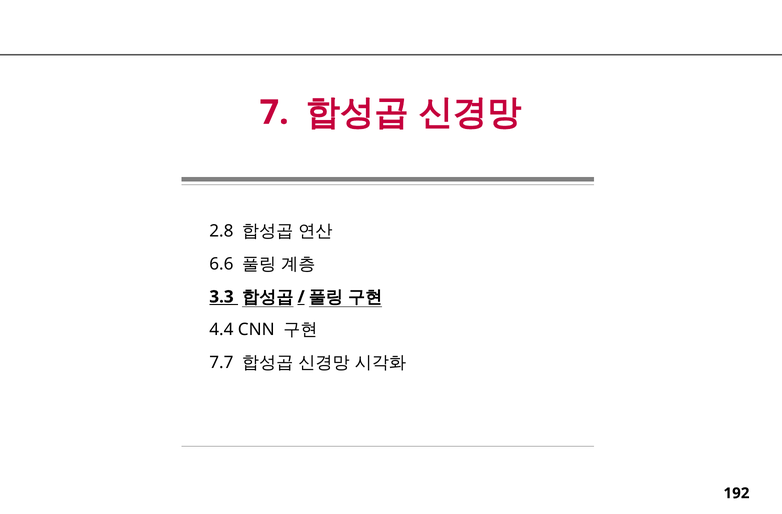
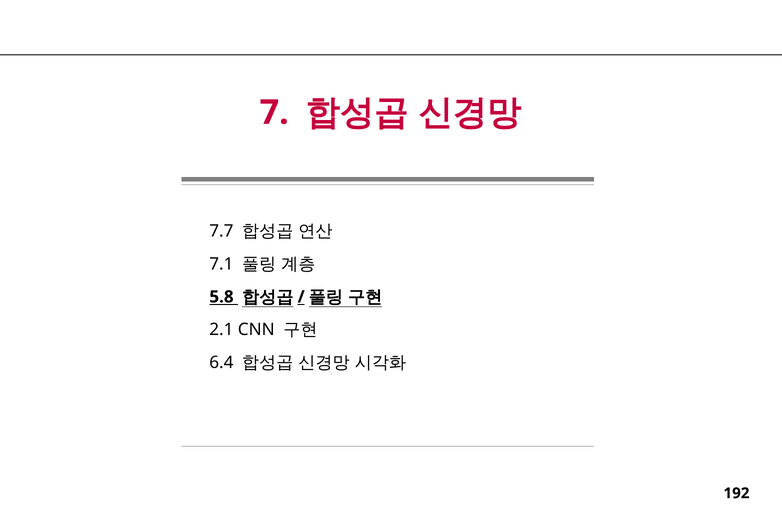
2.8: 2.8 -> 7.7
6.6: 6.6 -> 7.1
3.3: 3.3 -> 5.8
4.4: 4.4 -> 2.1
7.7: 7.7 -> 6.4
